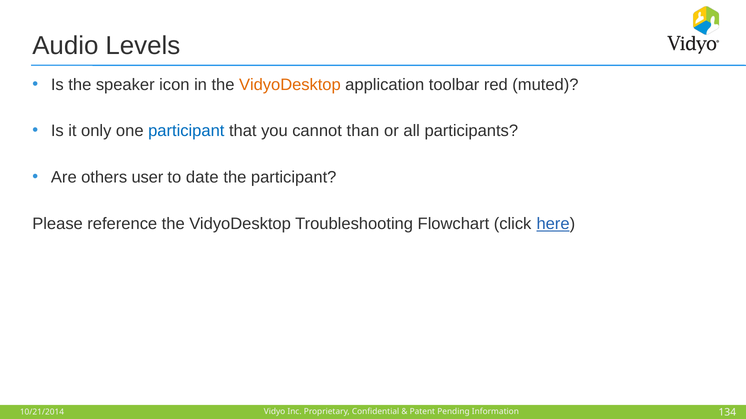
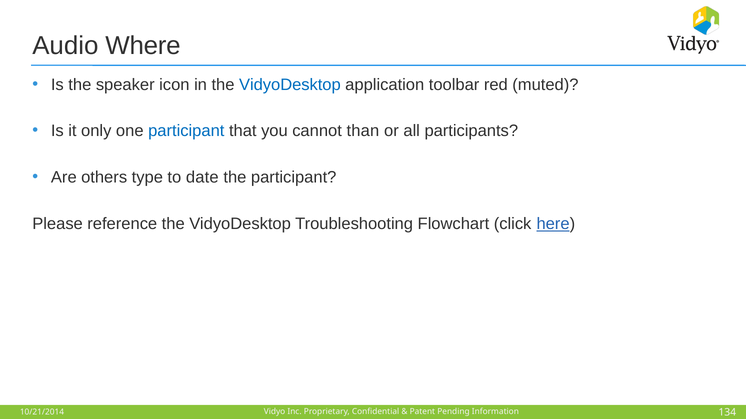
Levels: Levels -> Where
VidyoDesktop at (290, 85) colour: orange -> blue
user: user -> type
